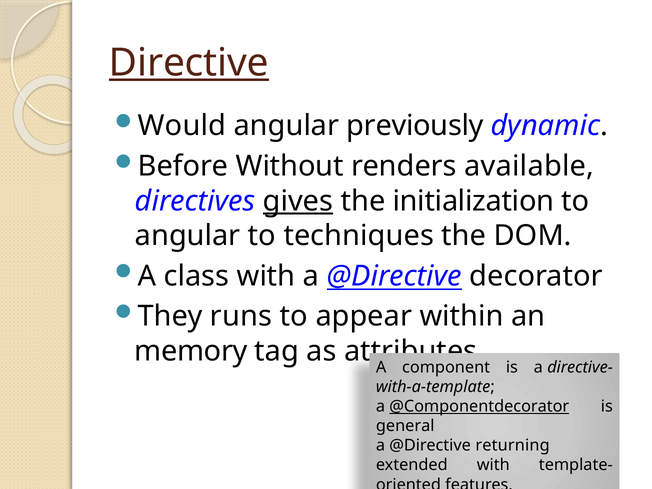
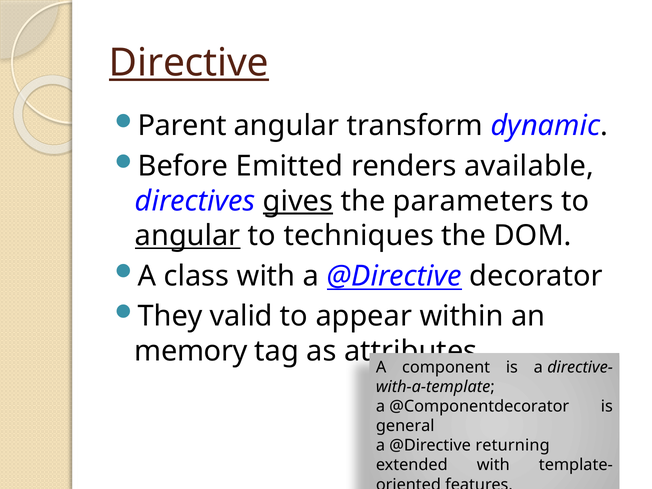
Would: Would -> Parent
previously: previously -> transform
Without: Without -> Emitted
initialization: initialization -> parameters
angular at (188, 236) underline: none -> present
runs: runs -> valid
@Componentdecorator underline: present -> none
